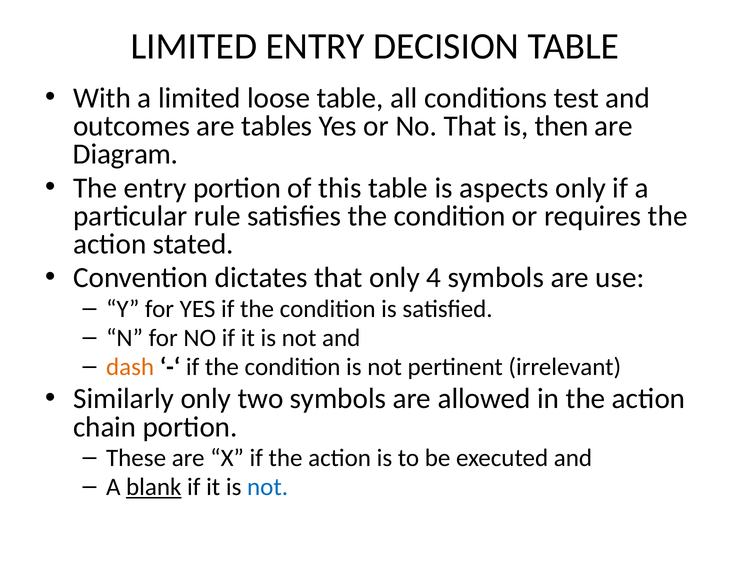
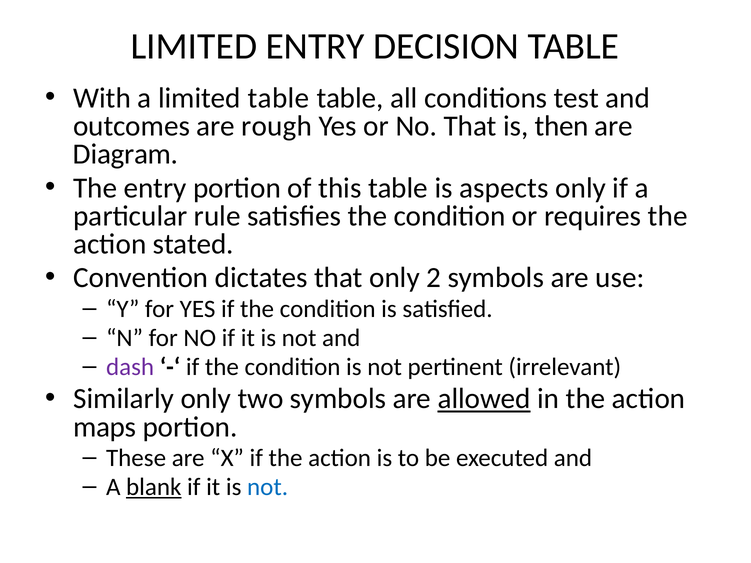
limited loose: loose -> table
tables: tables -> rough
4: 4 -> 2
dash colour: orange -> purple
allowed underline: none -> present
chain: chain -> maps
